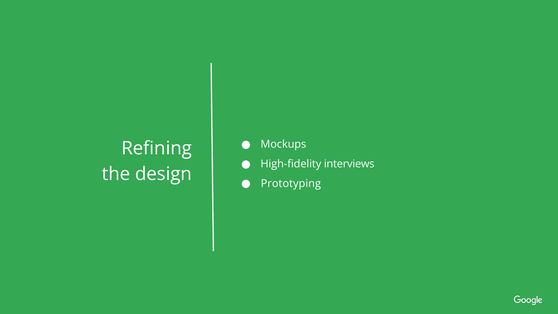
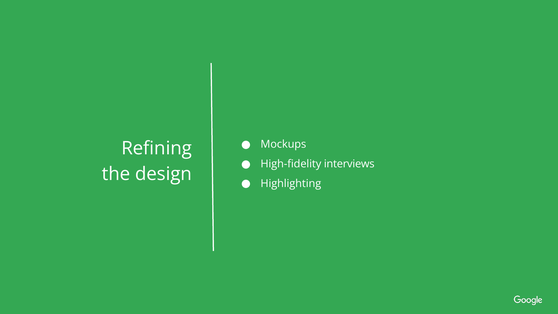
Prototyping: Prototyping -> Highlighting
